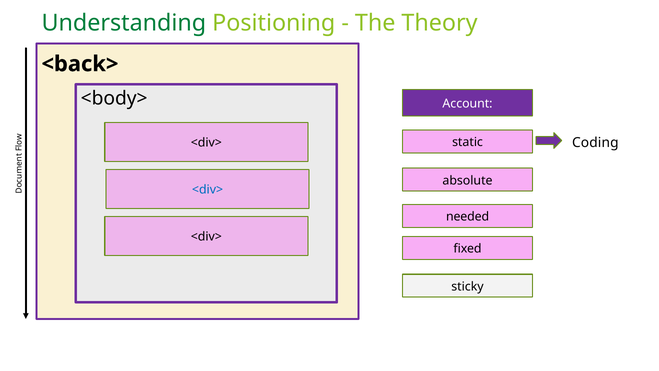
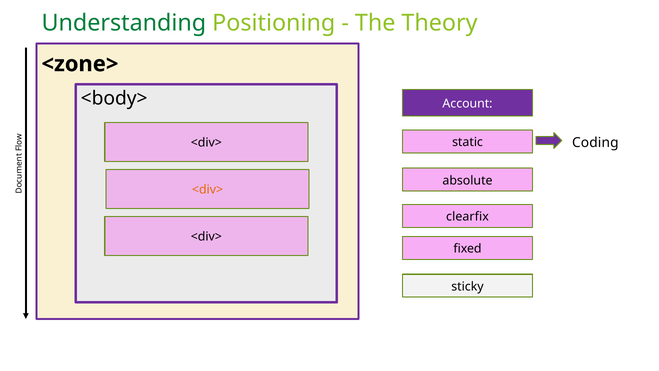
<back>: <back> -> <zone>
<div> at (208, 190) colour: blue -> orange
needed: needed -> clearfix
